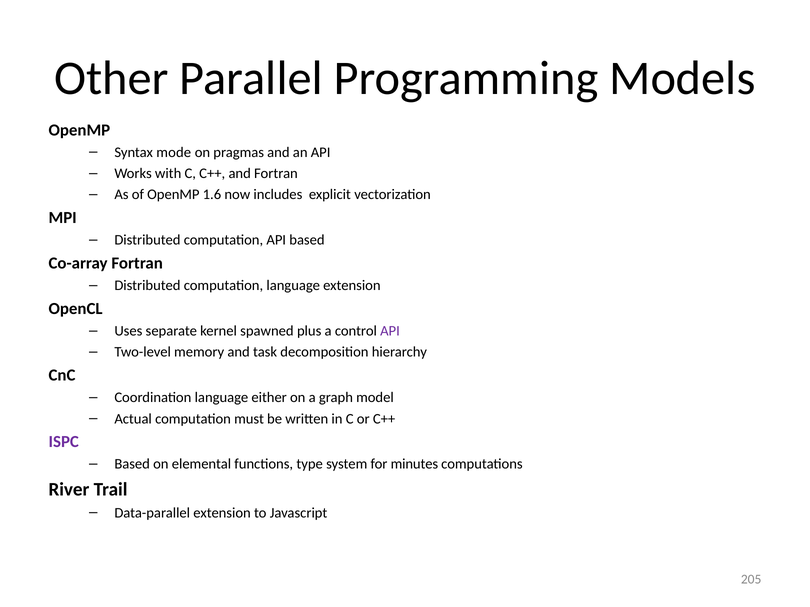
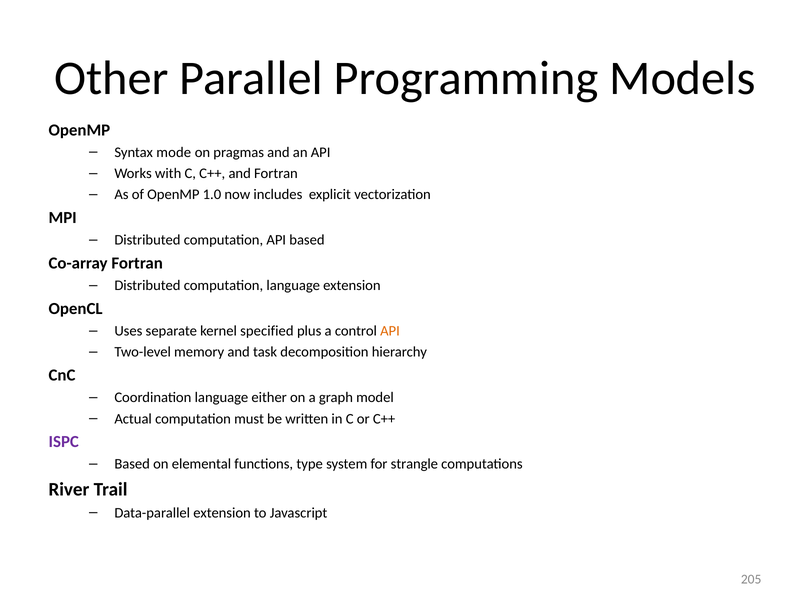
1.6: 1.6 -> 1.0
spawned: spawned -> specified
API at (390, 331) colour: purple -> orange
minutes: minutes -> strangle
